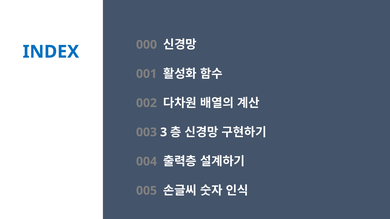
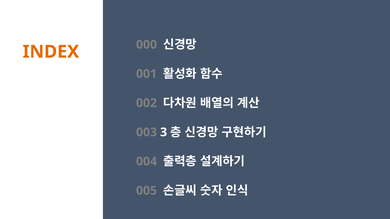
INDEX colour: blue -> orange
